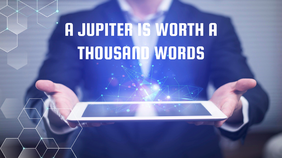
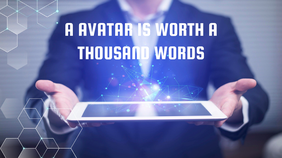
JUPITER: JUPITER -> AVATAR
